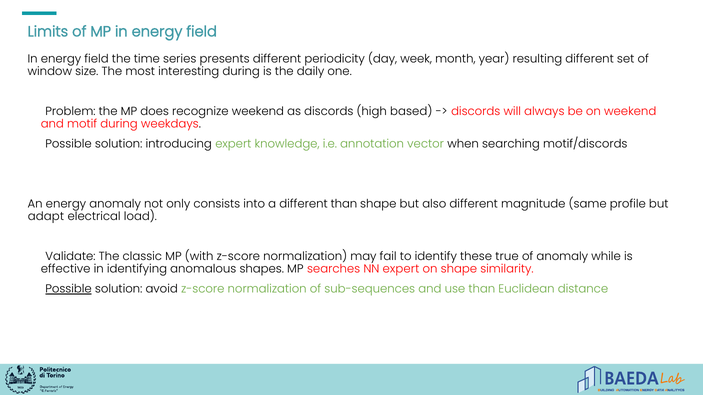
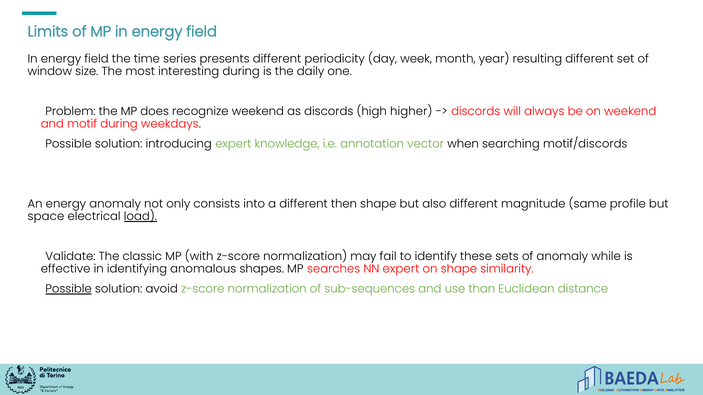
based: based -> higher
different than: than -> then
adapt: adapt -> space
load underline: none -> present
true: true -> sets
